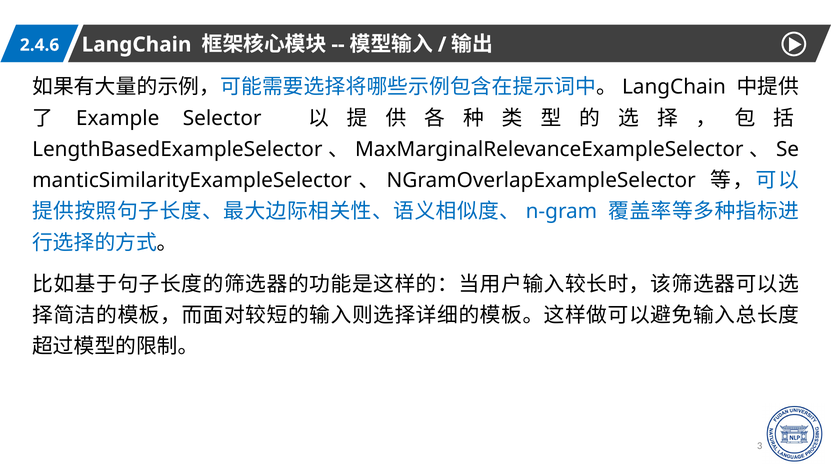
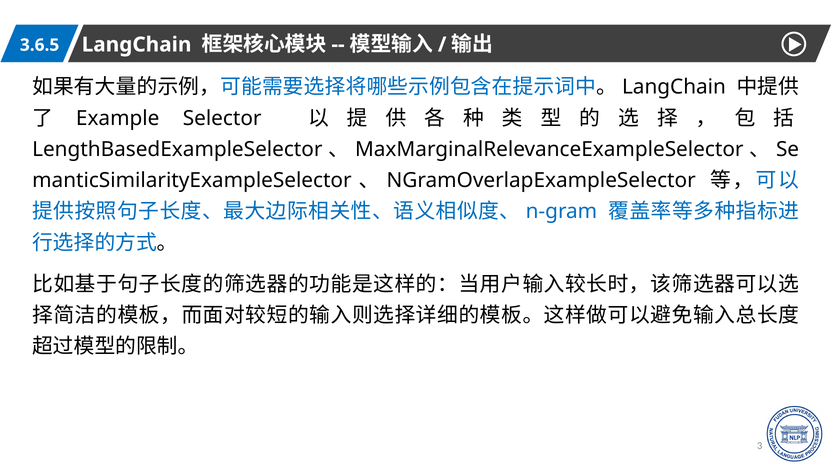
2.4.6: 2.4.6 -> 3.6.5
